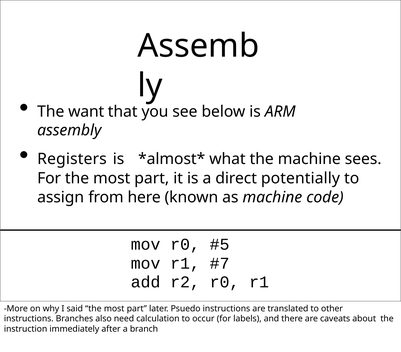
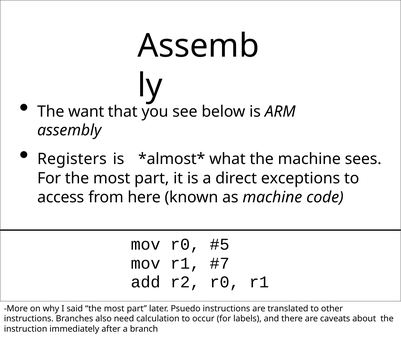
potentially: potentially -> exceptions
assign: assign -> access
